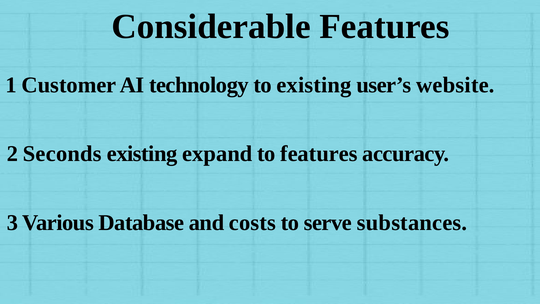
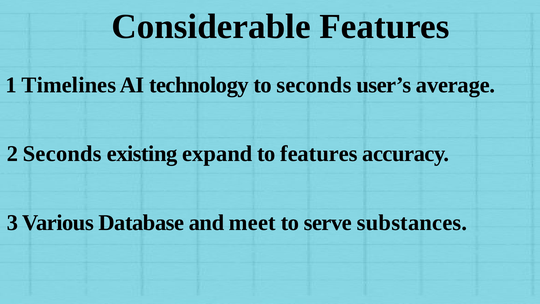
Customer: Customer -> Timelines
to existing: existing -> seconds
website: website -> average
costs: costs -> meet
